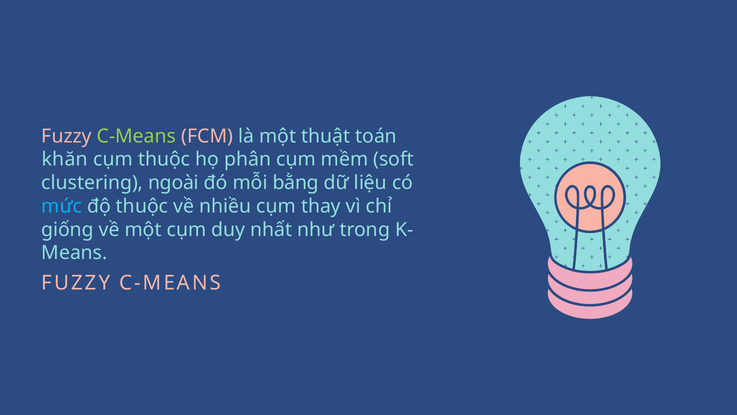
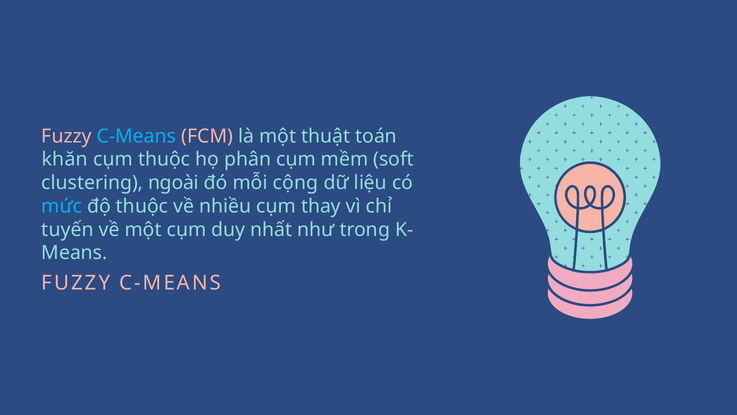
C-Means at (137, 136) colour: light green -> light blue
bằng: bằng -> cộng
giống: giống -> tuyến
